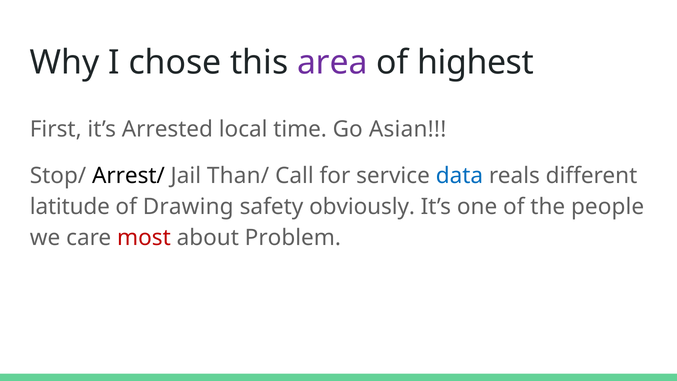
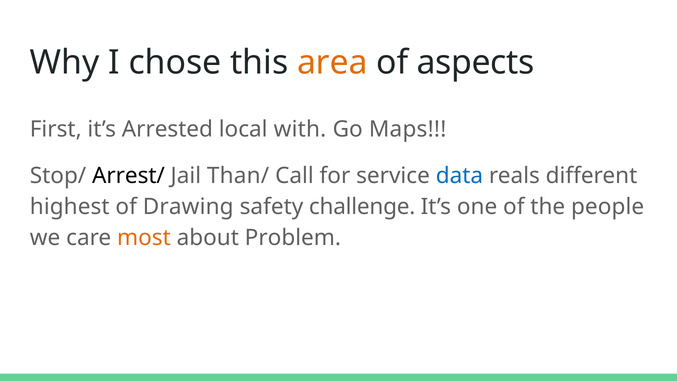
area colour: purple -> orange
highest: highest -> aspects
time: time -> with
Asian: Asian -> Maps
latitude: latitude -> highest
obviously: obviously -> challenge
most colour: red -> orange
